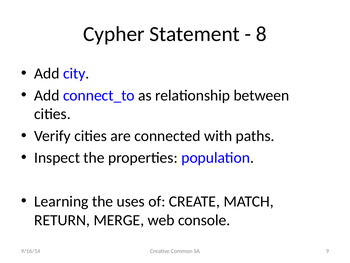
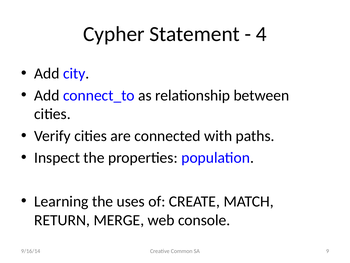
8: 8 -> 4
